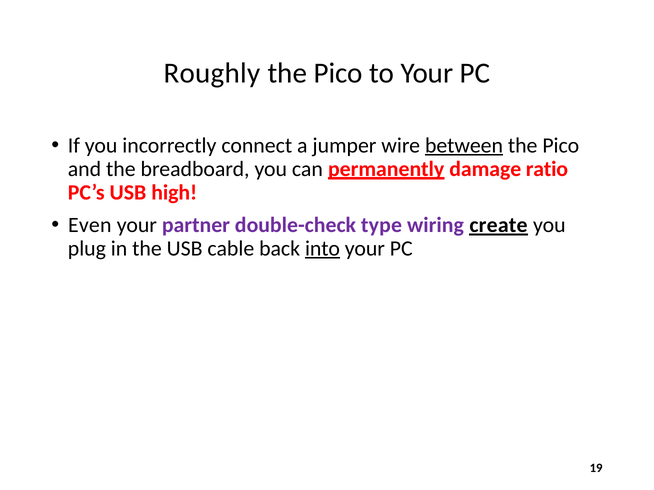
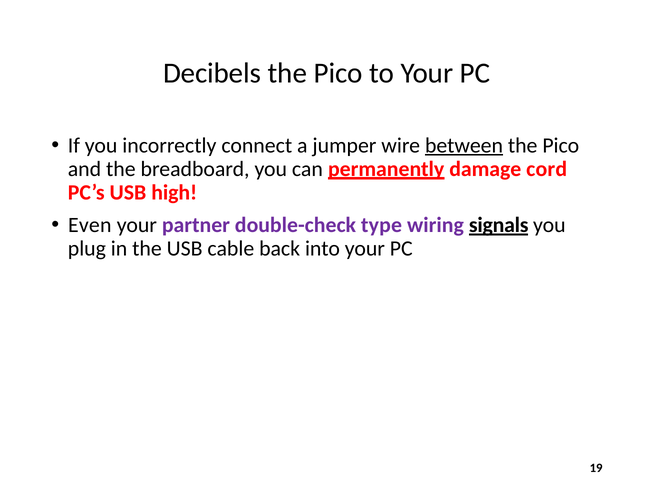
Roughly: Roughly -> Decibels
ratio: ratio -> cord
create: create -> signals
into underline: present -> none
